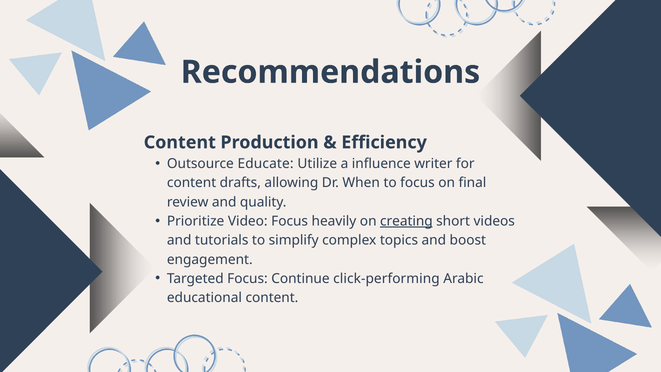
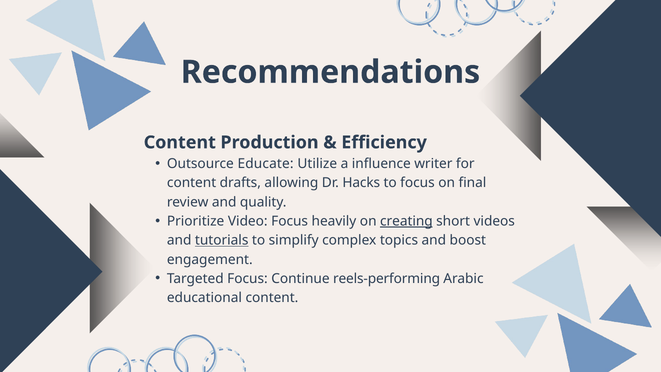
When: When -> Hacks
tutorials underline: none -> present
click-performing: click-performing -> reels-performing
